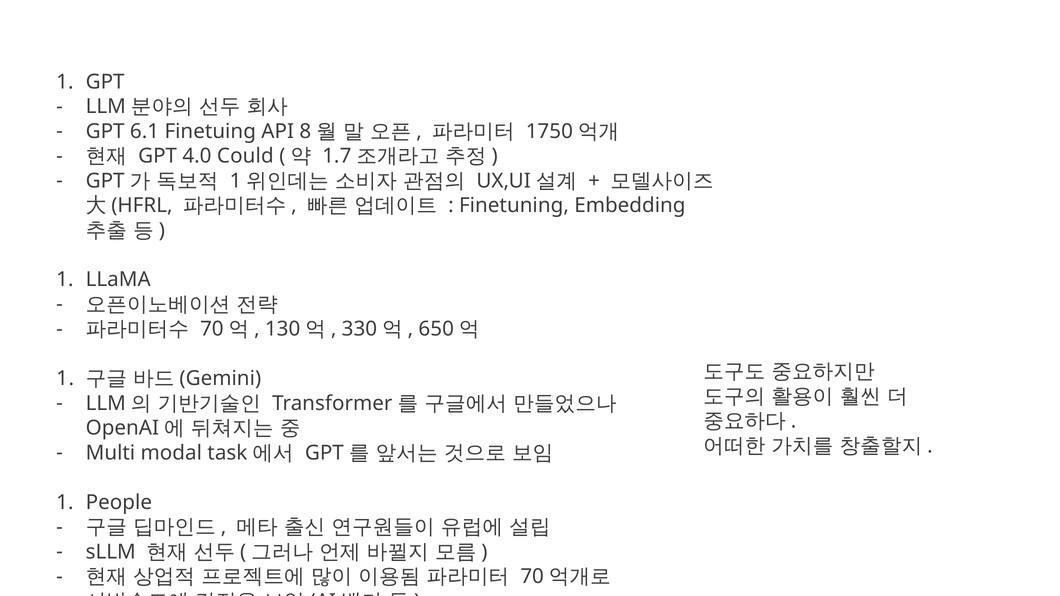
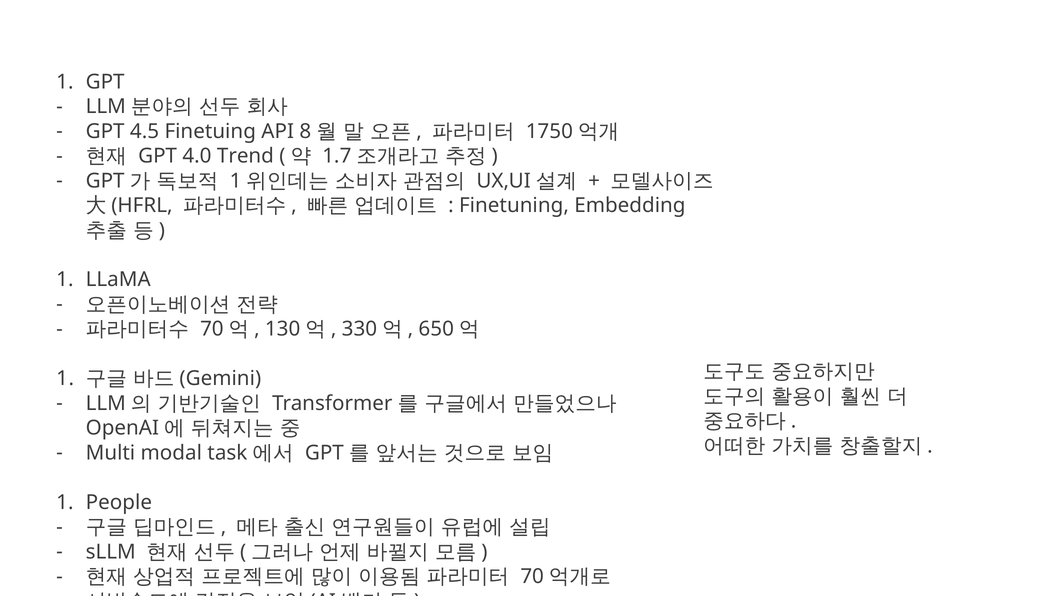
6.1: 6.1 -> 4.5
Could: Could -> Trend
